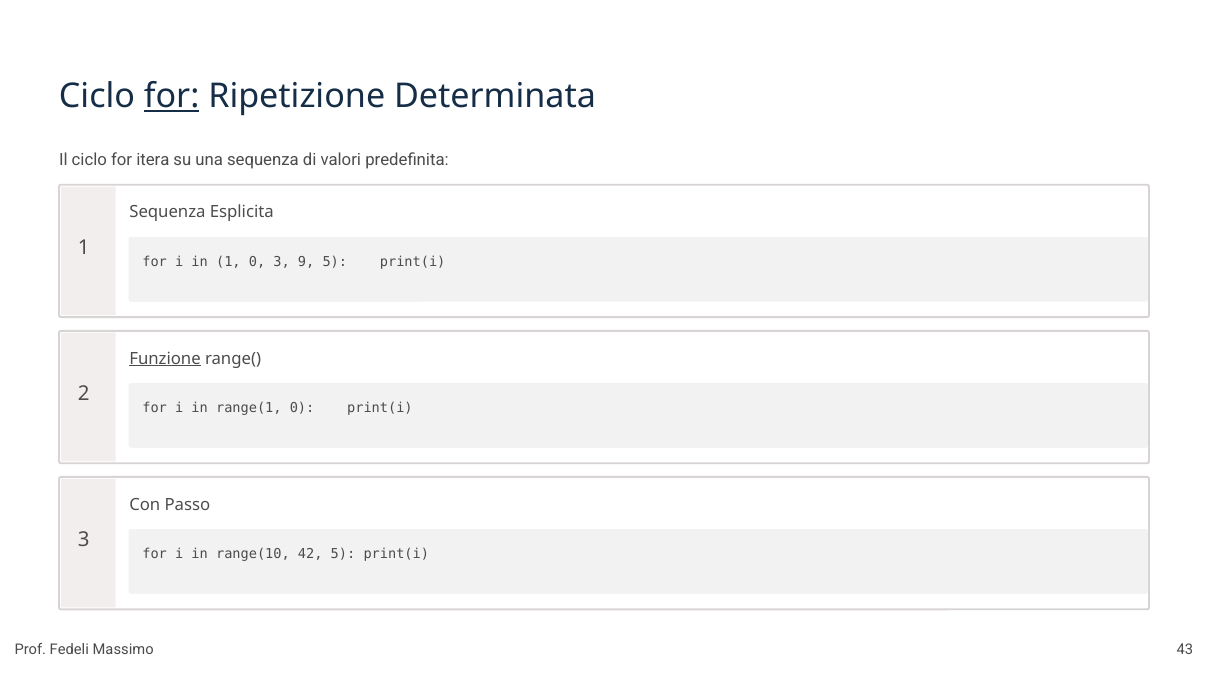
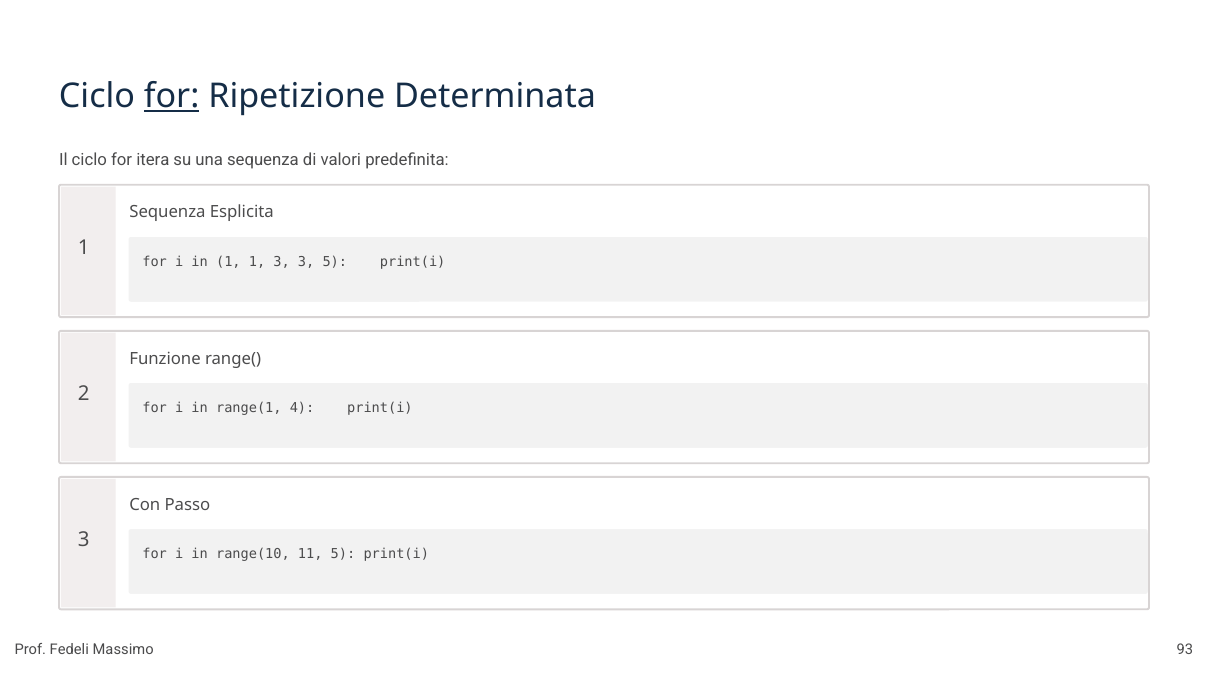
1 0: 0 -> 1
3 9: 9 -> 3
Funzione underline: present -> none
range(1 0: 0 -> 4
42: 42 -> 11
43: 43 -> 93
